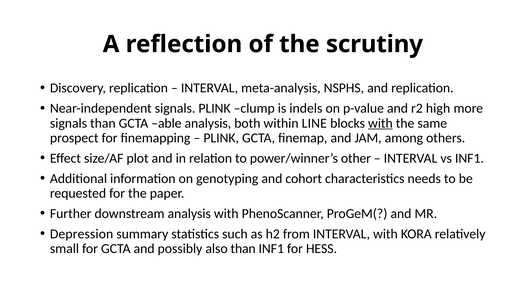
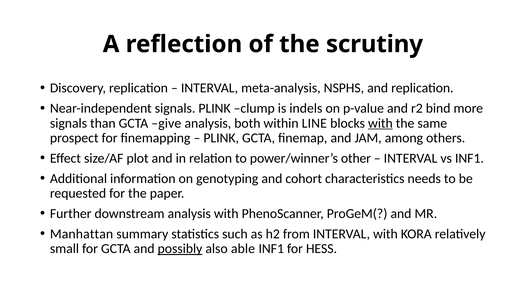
high: high -> bind
able: able -> give
Depression: Depression -> Manhattan
possibly underline: none -> present
also than: than -> able
